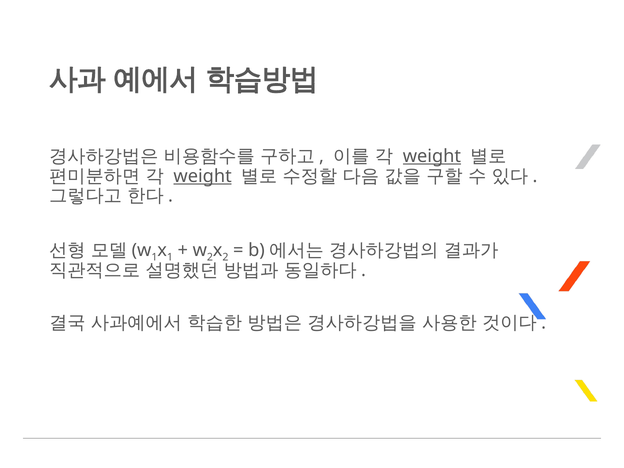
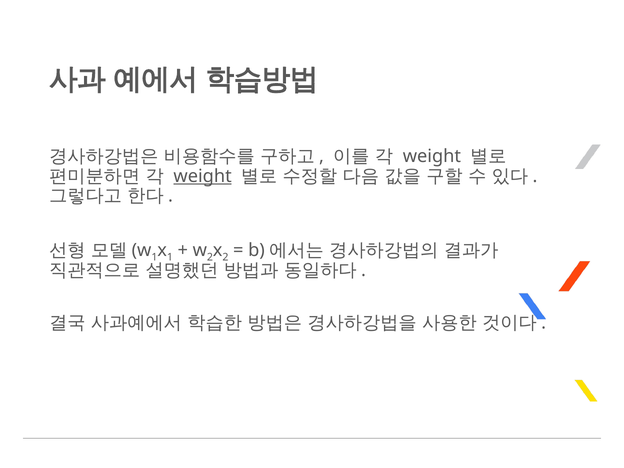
weight at (432, 156) underline: present -> none
